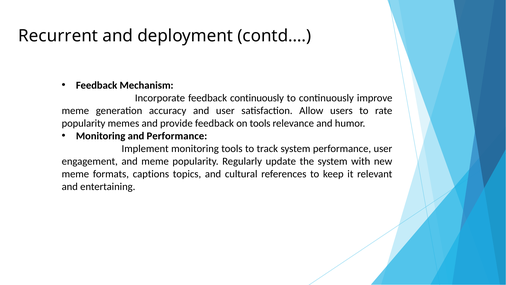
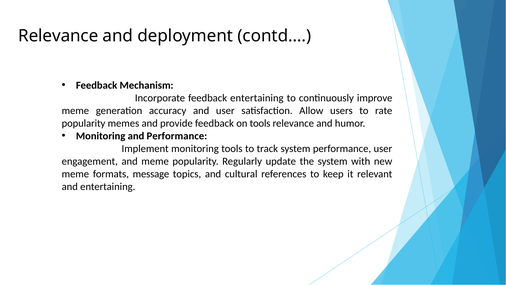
Recurrent at (58, 36): Recurrent -> Relevance
feedback continuously: continuously -> entertaining
captions: captions -> message
